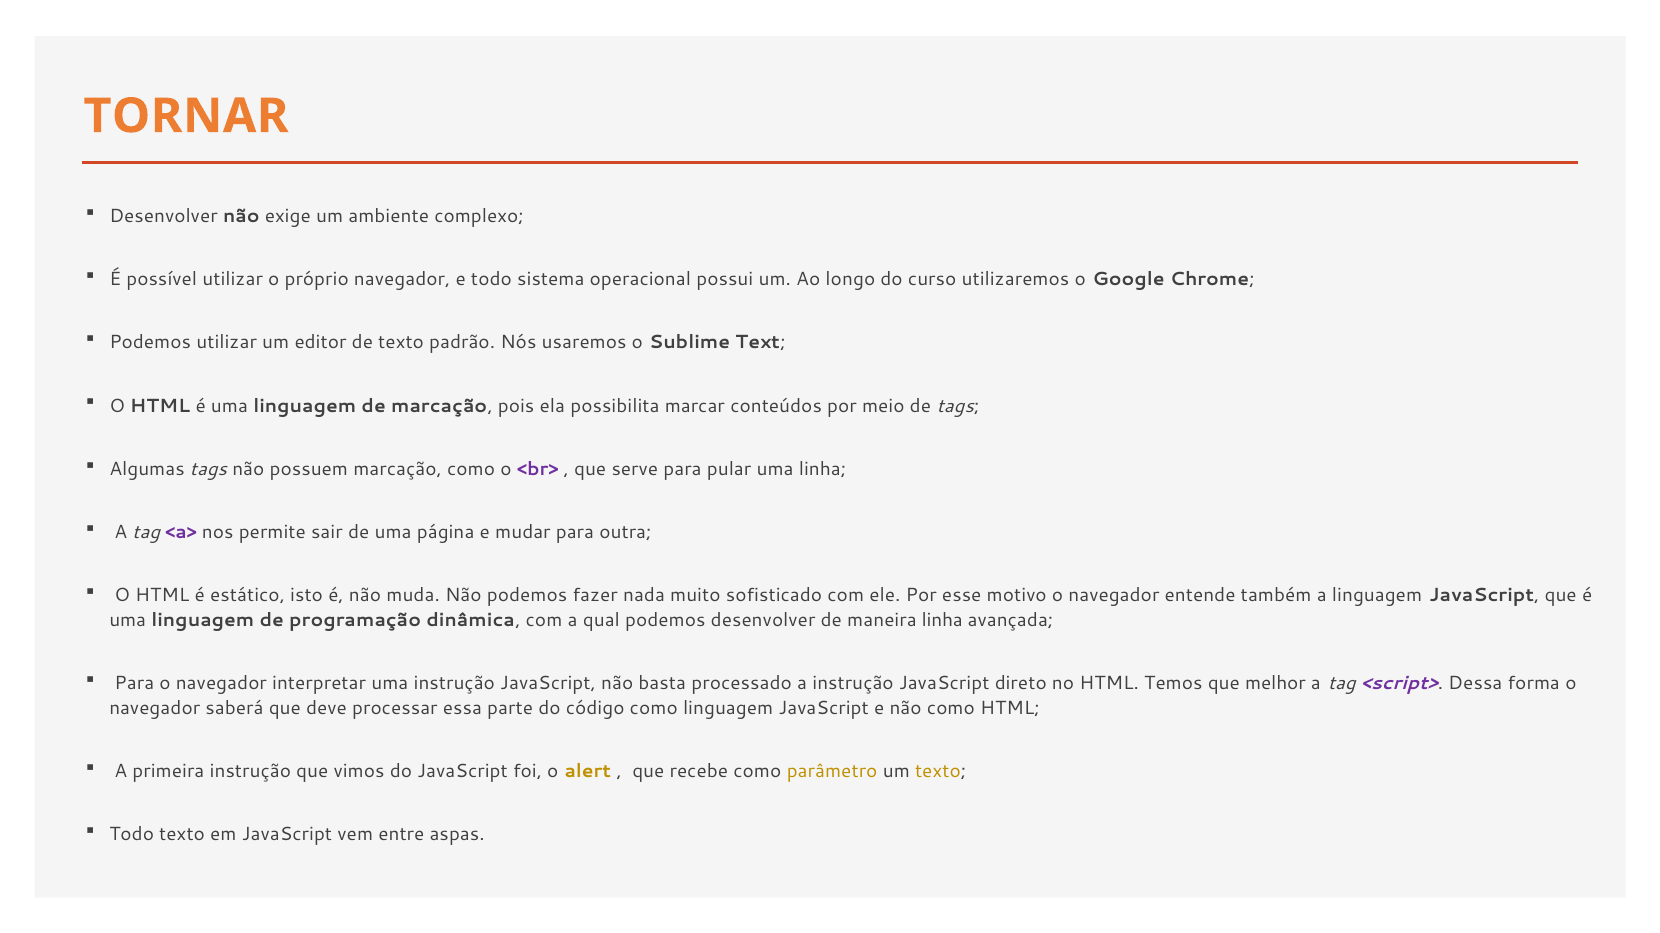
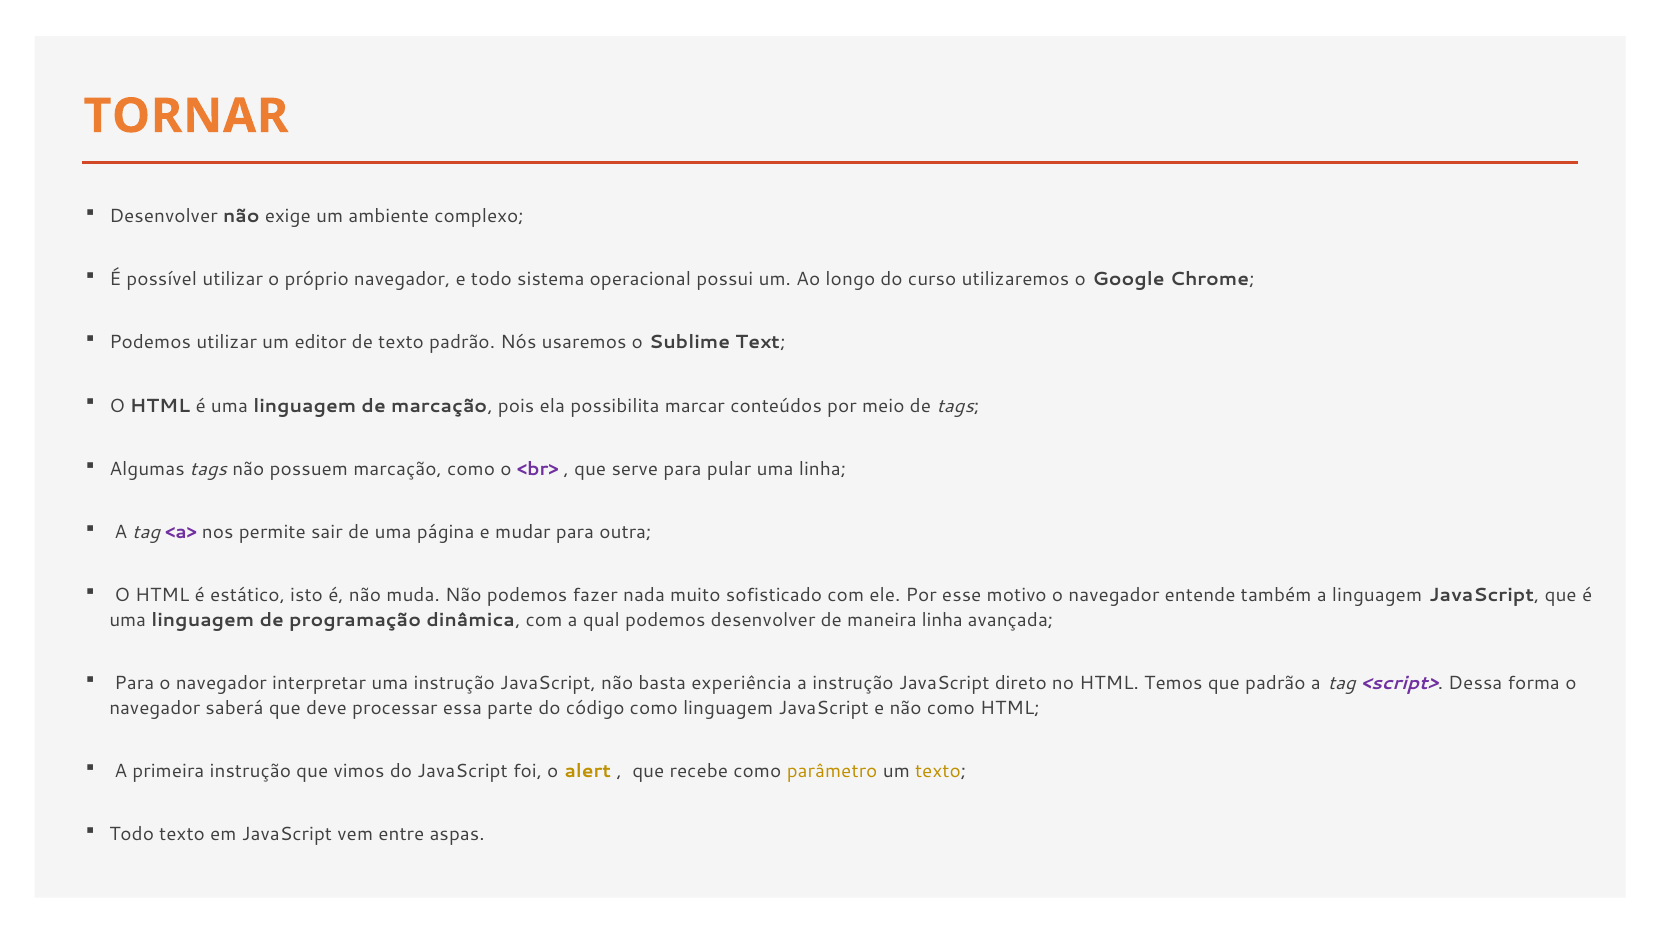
processado: processado -> experiência
que melhor: melhor -> padrão
